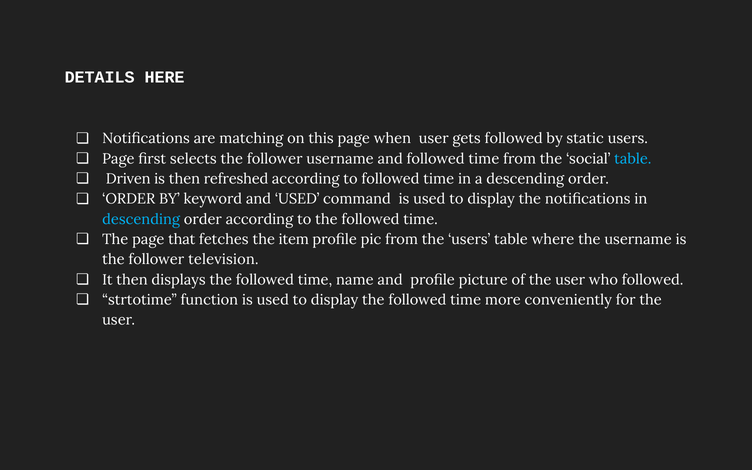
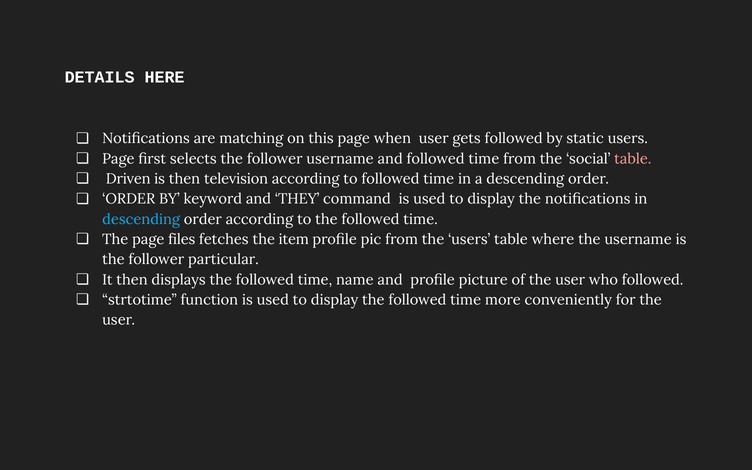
table at (633, 159) colour: light blue -> pink
refreshed: refreshed -> television
and USED: USED -> THEY
that: that -> files
television: television -> particular
